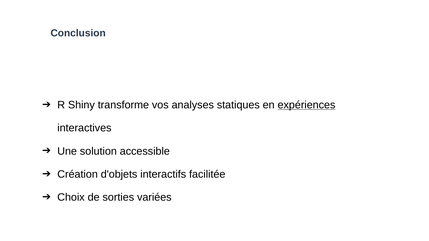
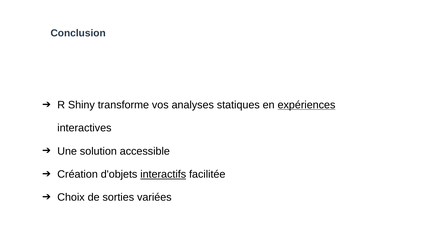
interactifs underline: none -> present
